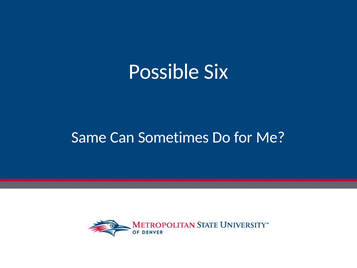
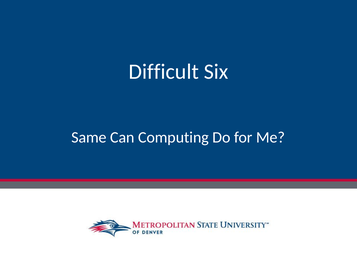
Possible: Possible -> Difficult
Sometimes: Sometimes -> Computing
